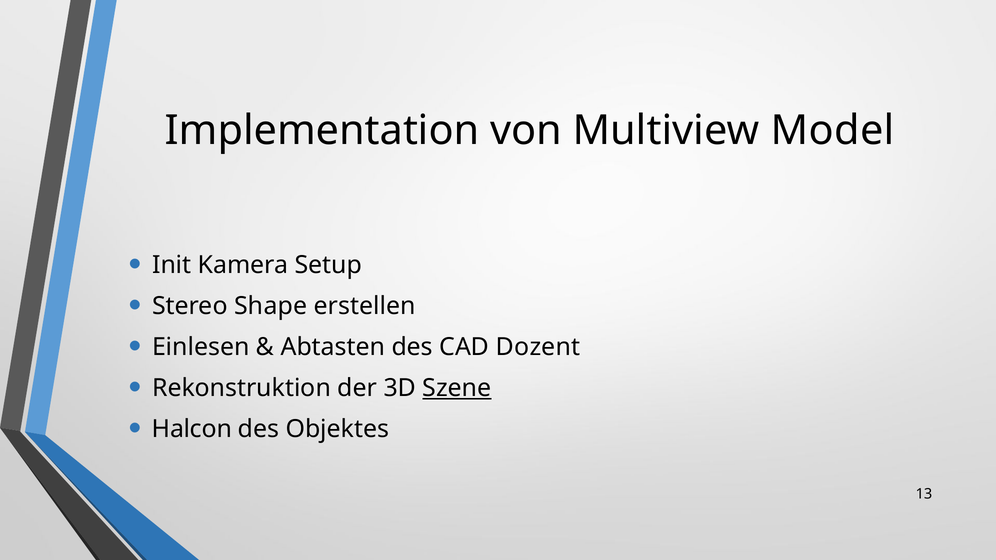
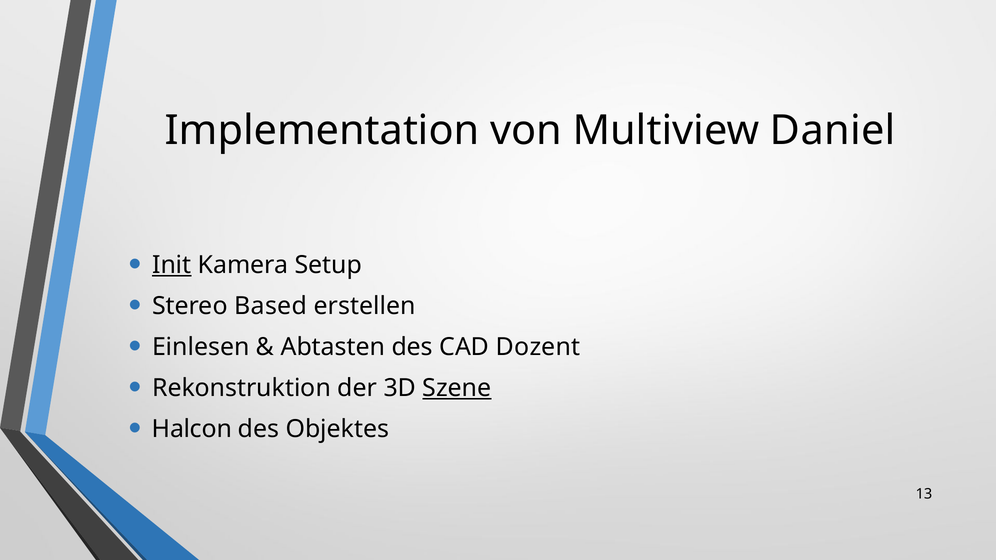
Model: Model -> Daniel
Init underline: none -> present
Shape: Shape -> Based
